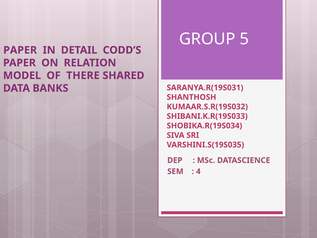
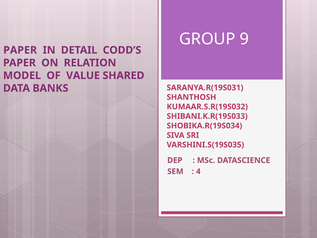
5: 5 -> 9
THERE: THERE -> VALUE
